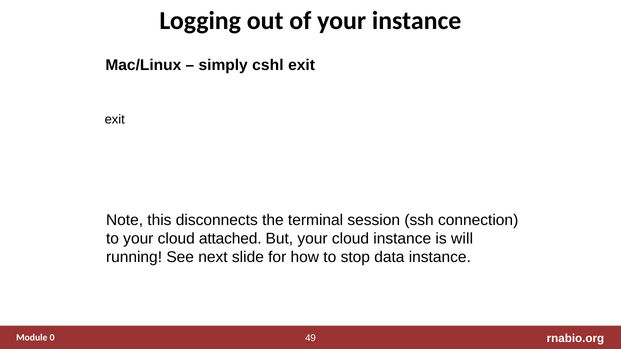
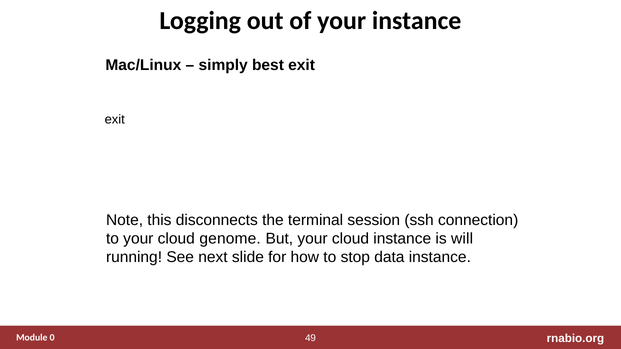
cshl: cshl -> best
attached: attached -> genome
